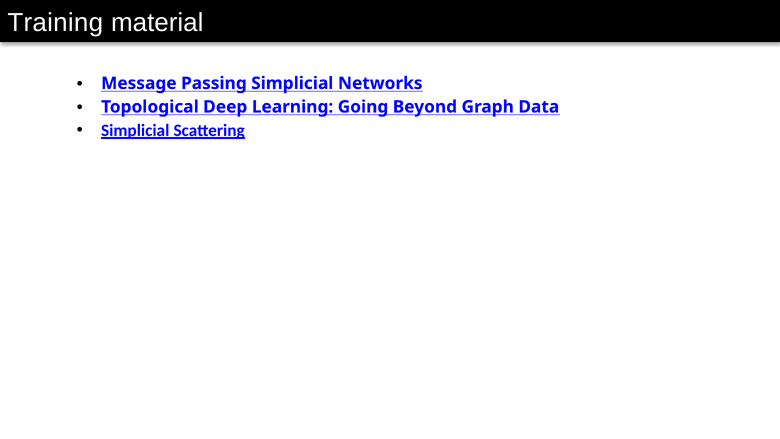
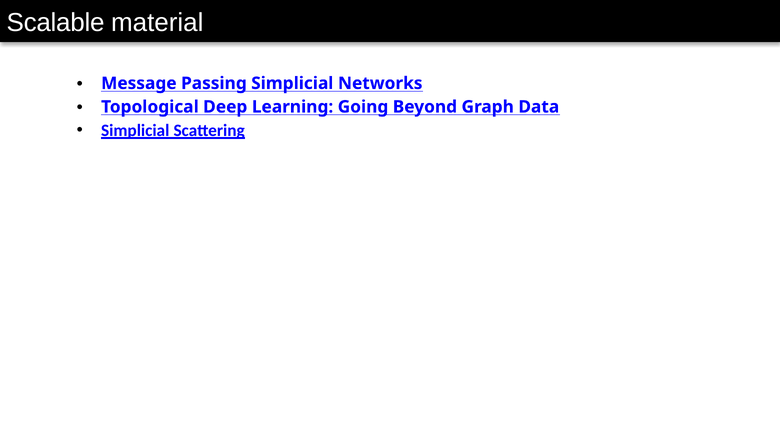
Training: Training -> Scalable
